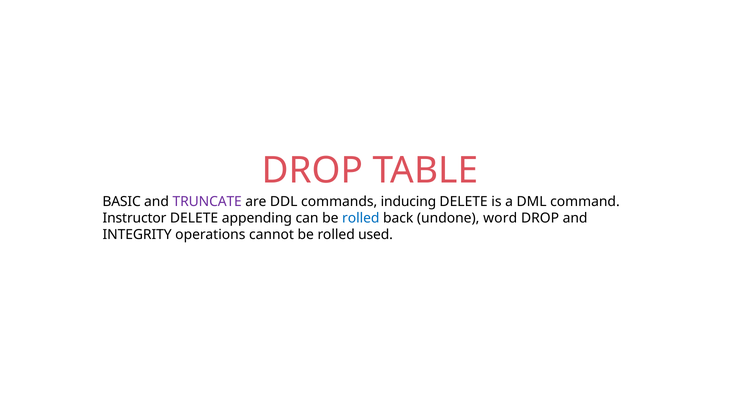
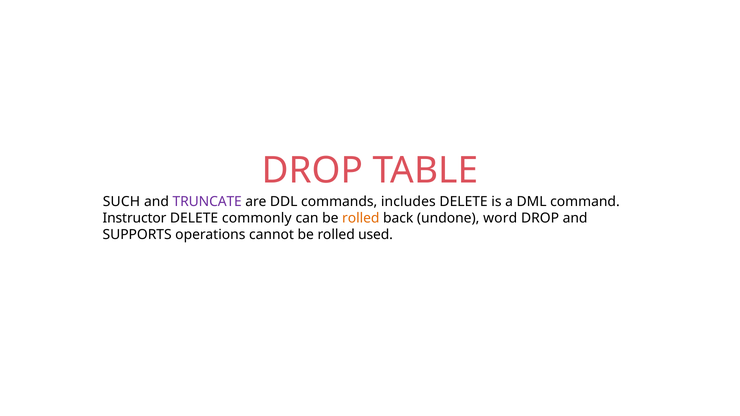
BASIC: BASIC -> SUCH
inducing: inducing -> includes
appending: appending -> commonly
rolled at (361, 218) colour: blue -> orange
INTEGRITY: INTEGRITY -> SUPPORTS
